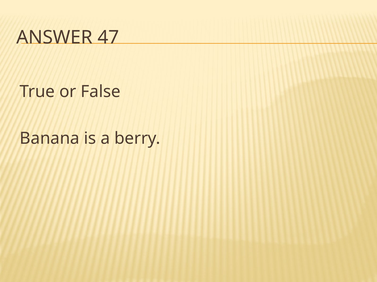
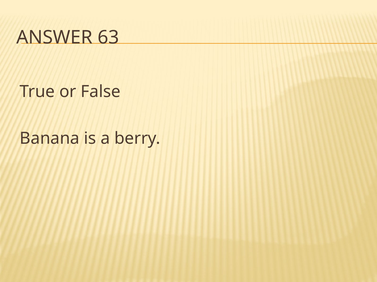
47: 47 -> 63
